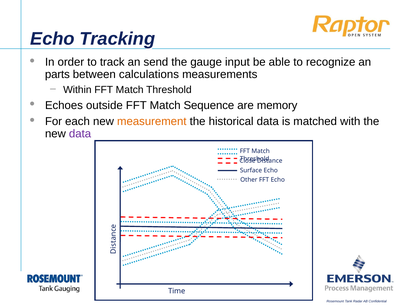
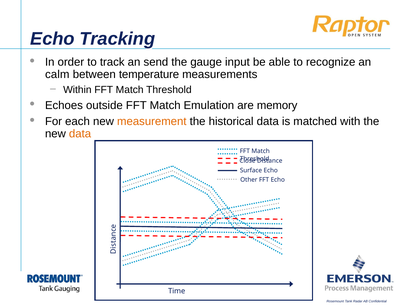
parts: parts -> calm
calculations: calculations -> temperature
Sequence: Sequence -> Emulation
data at (80, 134) colour: purple -> orange
